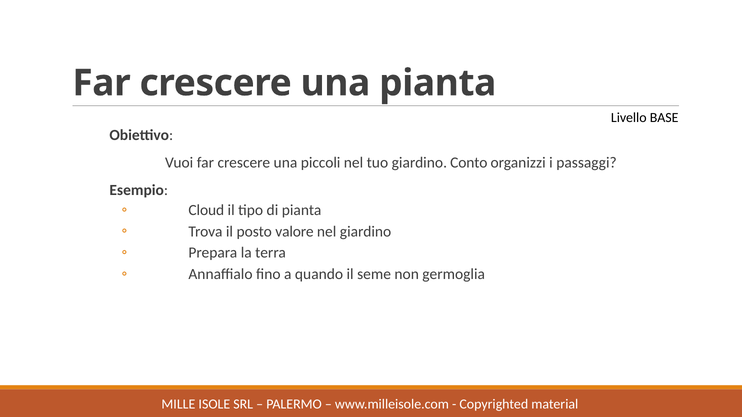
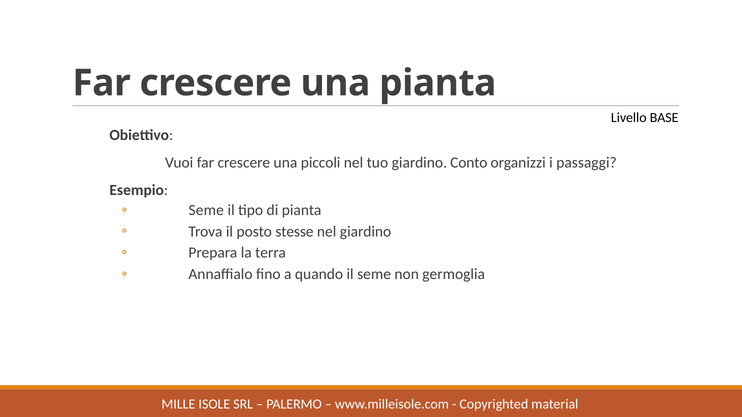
Cloud at (206, 210): Cloud -> Seme
valore: valore -> stesse
